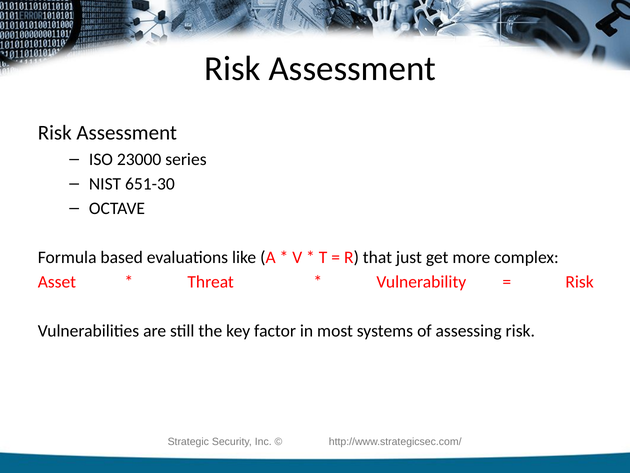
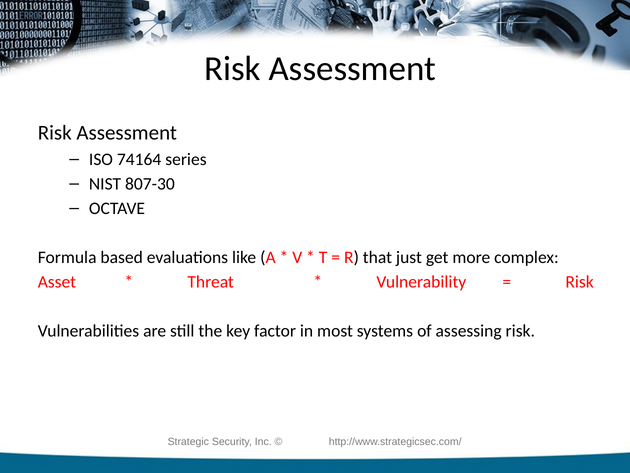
23000: 23000 -> 74164
651-30: 651-30 -> 807-30
